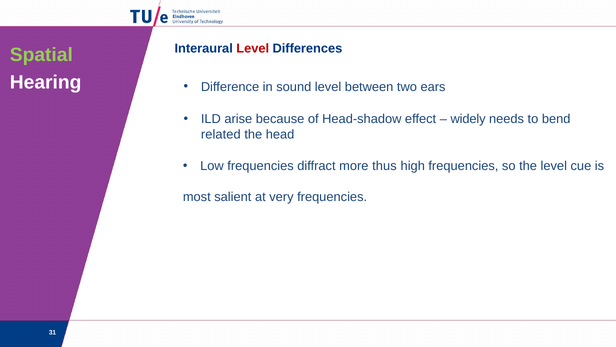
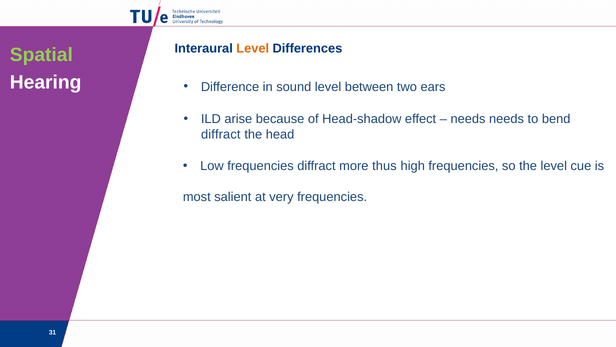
Level at (253, 48) colour: red -> orange
widely at (468, 119): widely -> needs
related at (221, 134): related -> diffract
